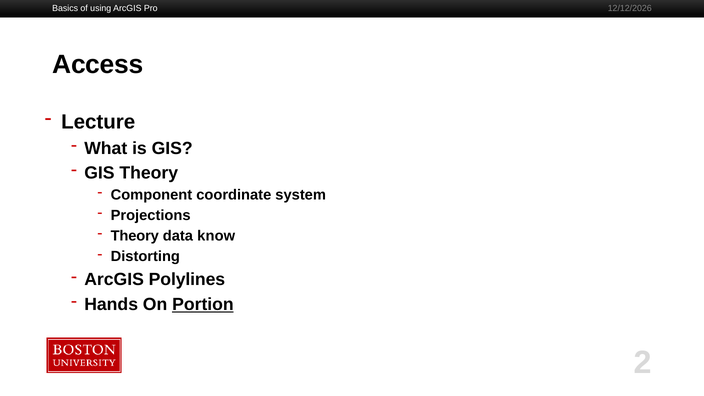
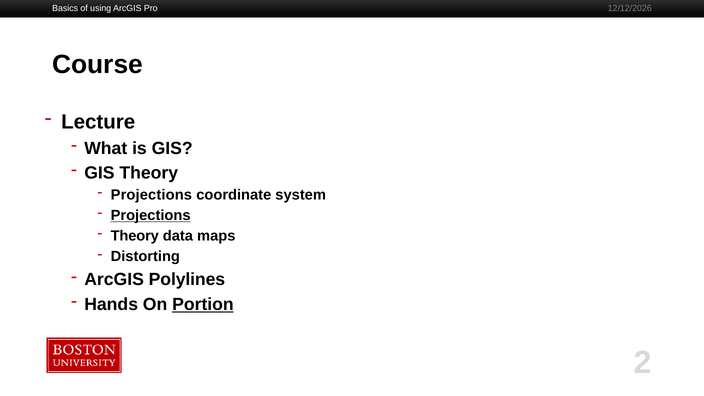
Access: Access -> Course
Component at (151, 195): Component -> Projections
Projections at (151, 215) underline: none -> present
know: know -> maps
